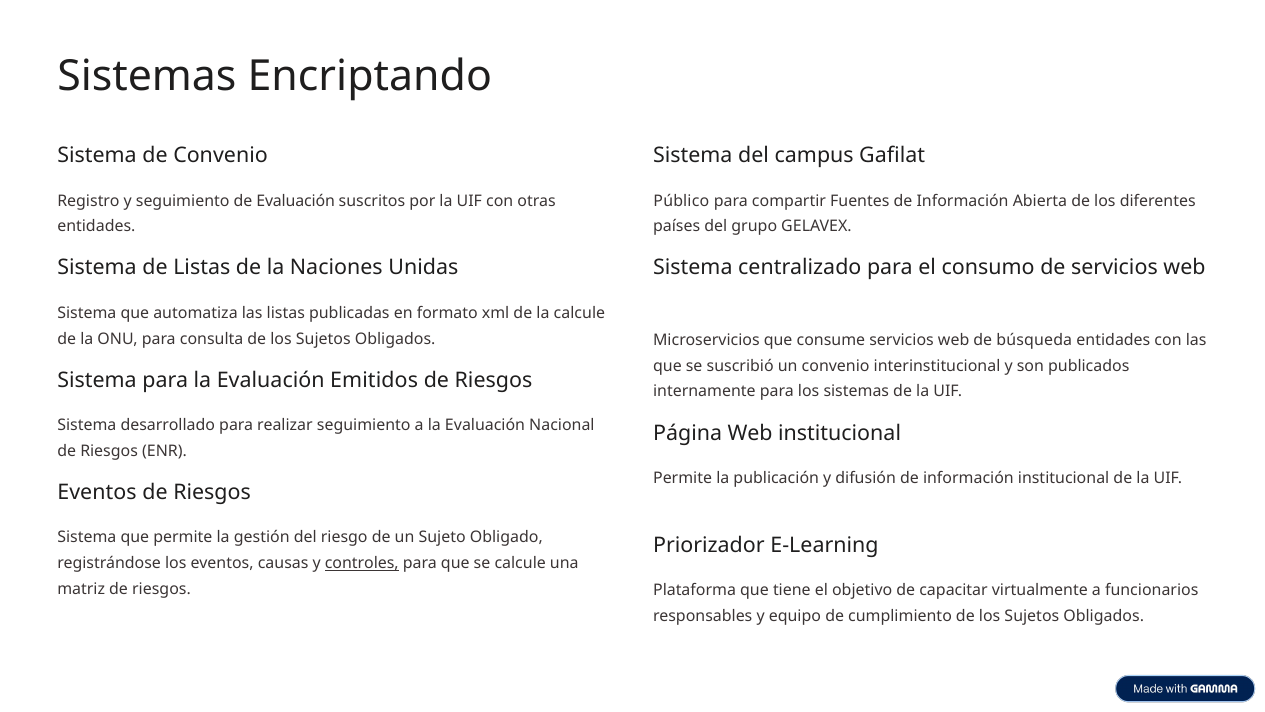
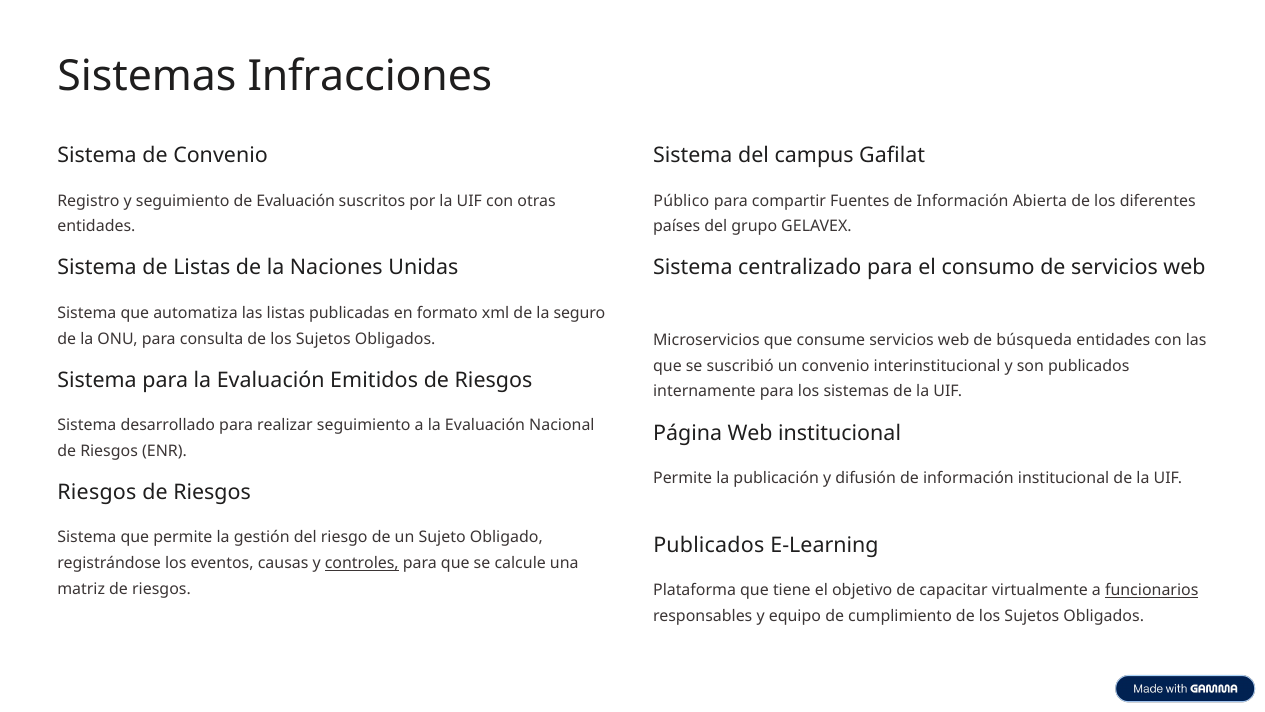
Encriptando: Encriptando -> Infracciones
la calcule: calcule -> seguro
Eventos at (97, 492): Eventos -> Riesgos
Priorizador at (709, 545): Priorizador -> Publicados
funcionarios underline: none -> present
